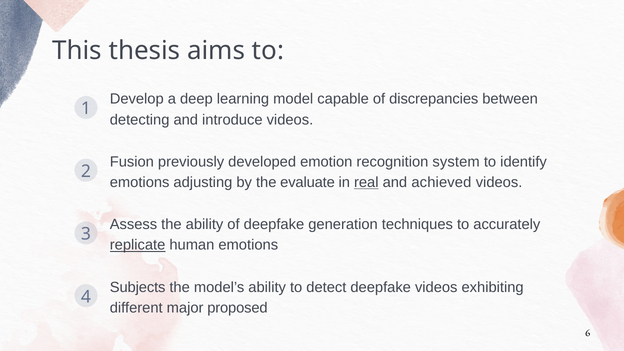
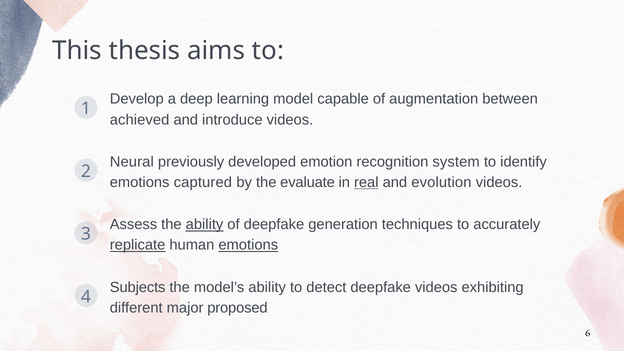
discrepancies: discrepancies -> augmentation
detecting: detecting -> achieved
Fusion: Fusion -> Neural
adjusting: adjusting -> captured
achieved: achieved -> evolution
ability at (205, 225) underline: none -> present
emotions at (248, 245) underline: none -> present
